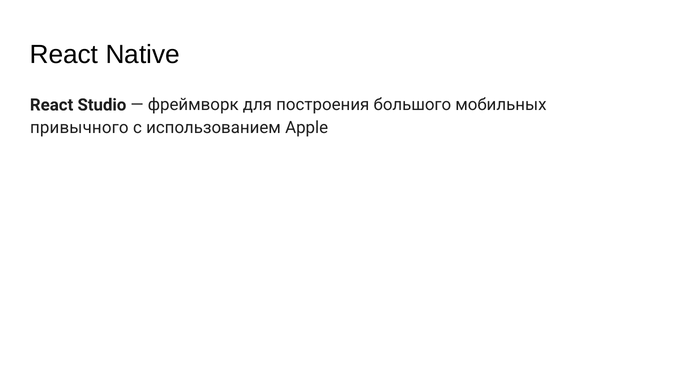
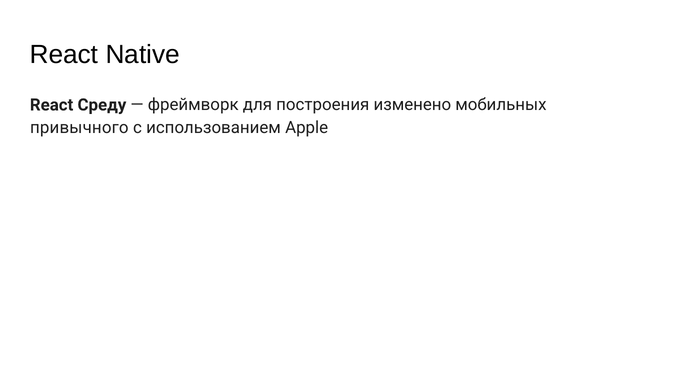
Studio: Studio -> Среду
большого: большого -> изменено
